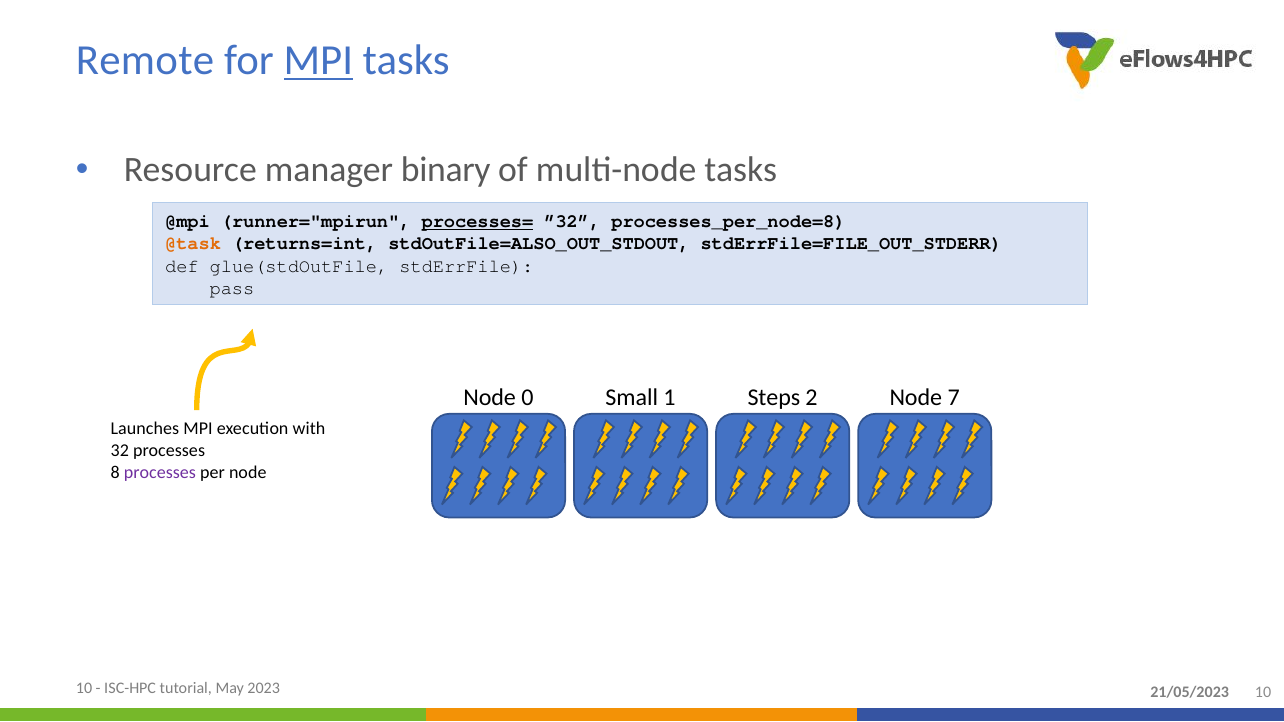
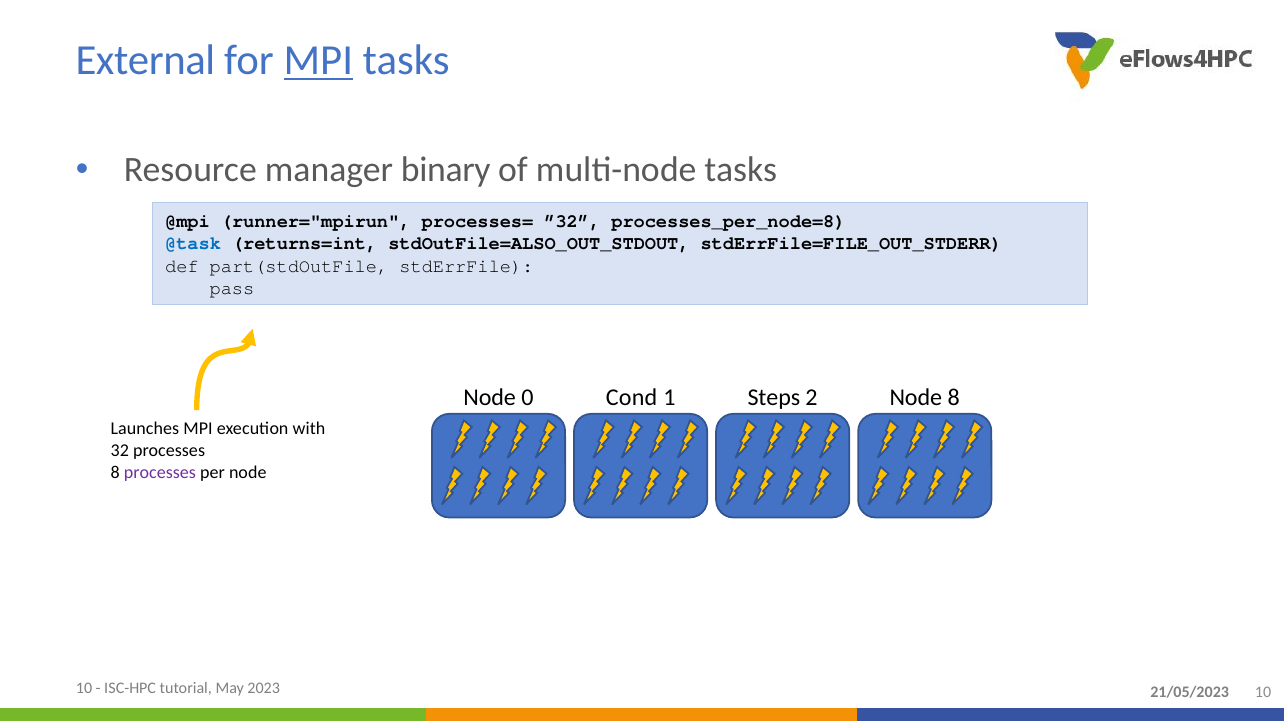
Remote: Remote -> External
processes= underline: present -> none
@task colour: orange -> blue
glue(stdOutFile: glue(stdOutFile -> part(stdOutFile
Small: Small -> Cond
Node 7: 7 -> 8
